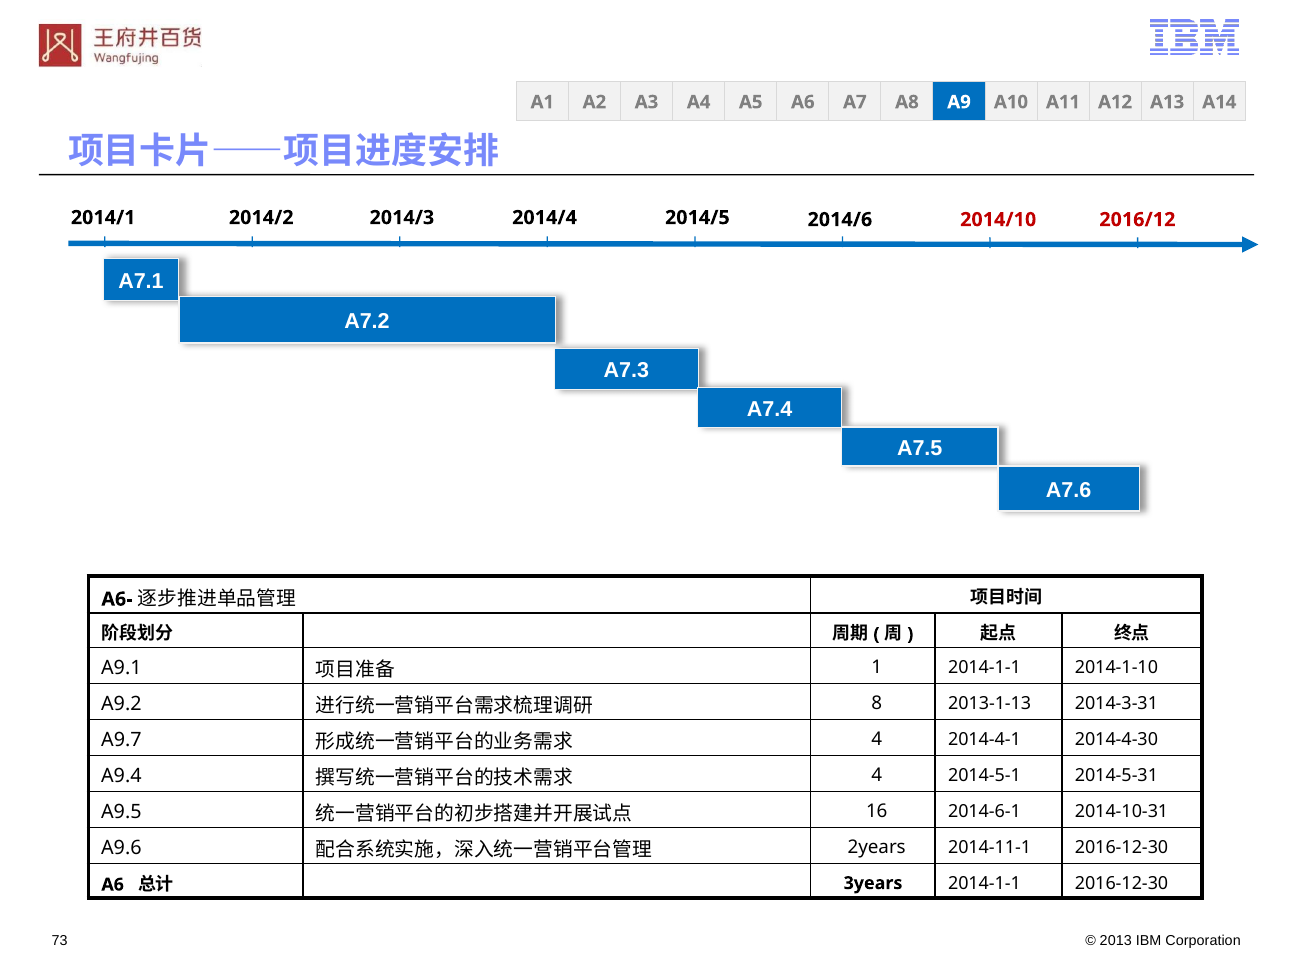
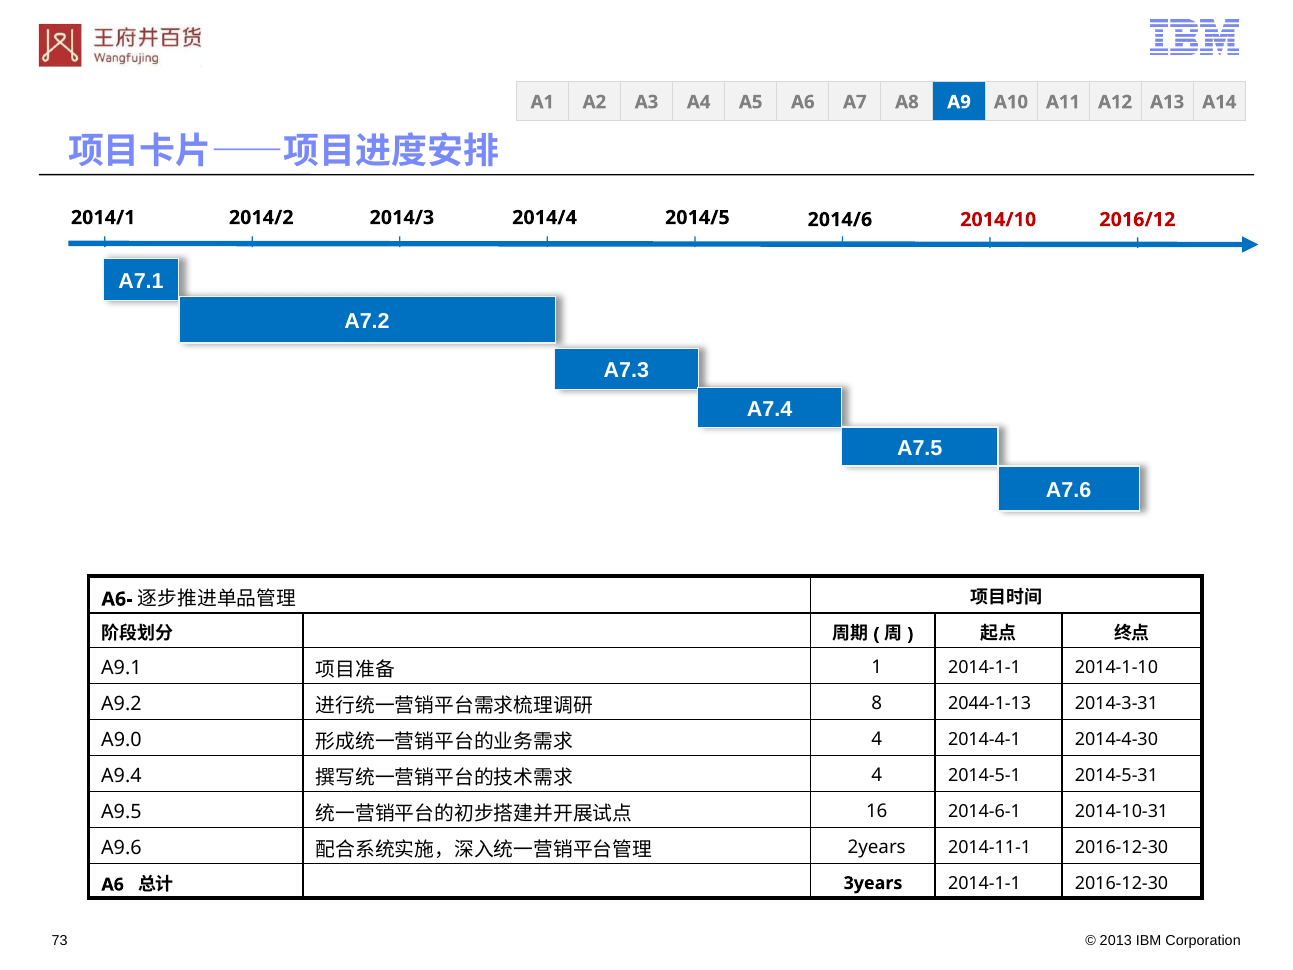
2013-1-13: 2013-1-13 -> 2044-1-13
A9.7: A9.7 -> A9.0
